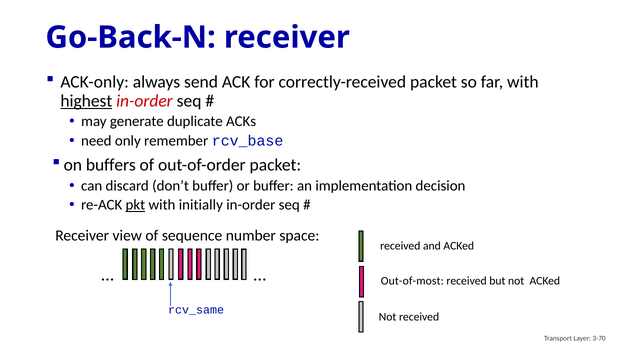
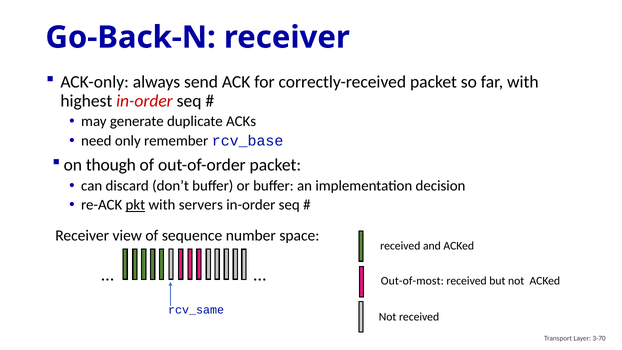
highest underline: present -> none
buffers: buffers -> though
initially: initially -> servers
